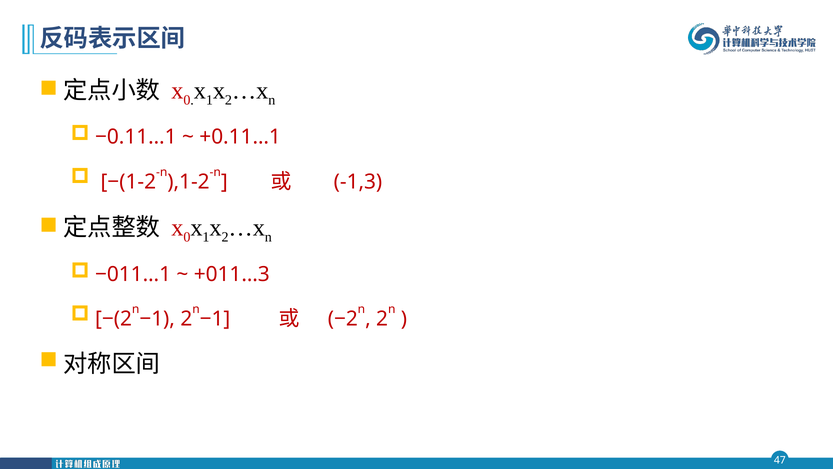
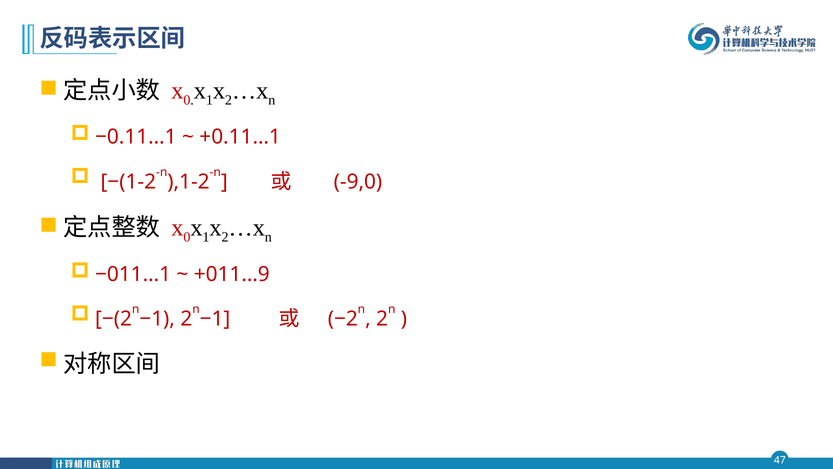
-1,3: -1,3 -> -9,0
+011…3: +011…3 -> +011…9
